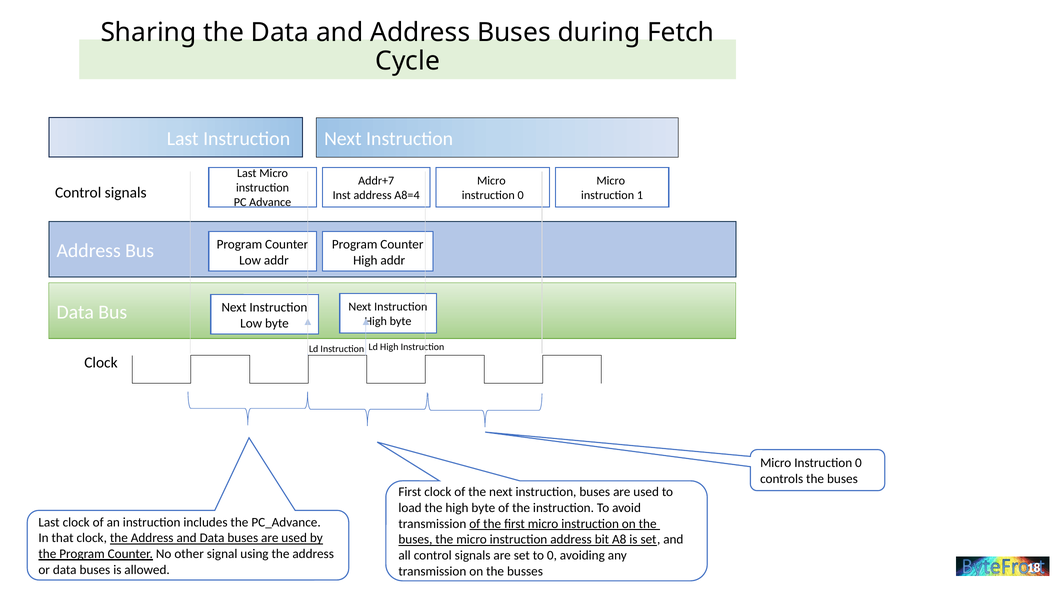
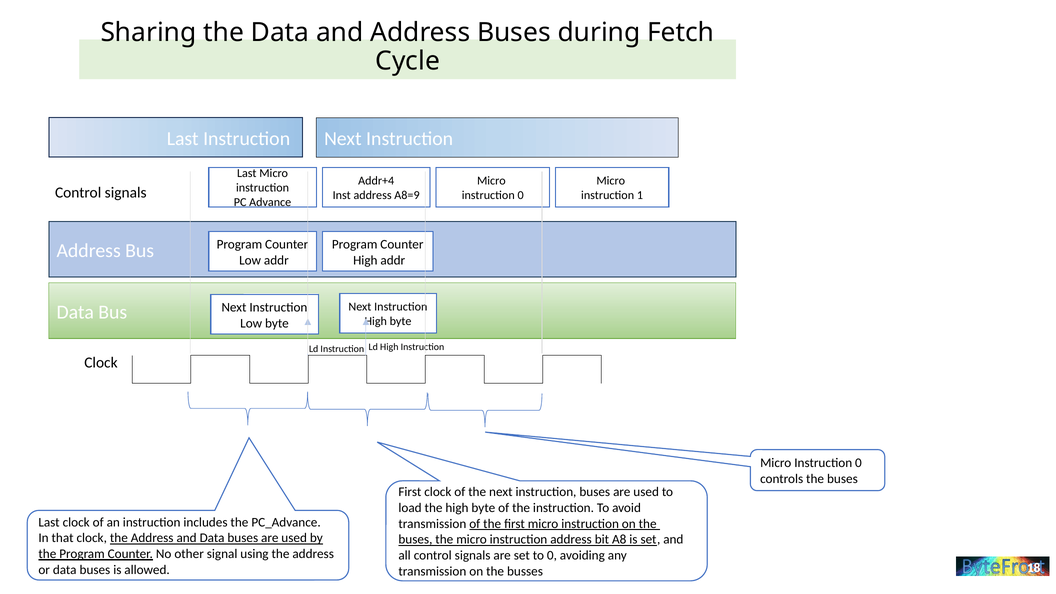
Addr+7: Addr+7 -> Addr+4
A8=4: A8=4 -> A8=9
